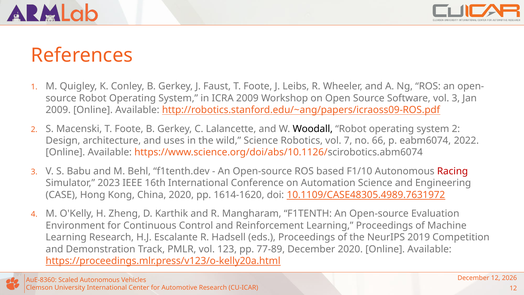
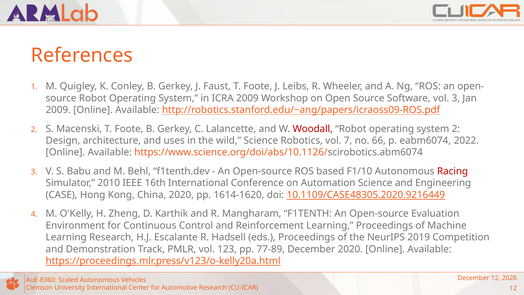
Woodall colour: black -> red
2023: 2023 -> 2010
10.1109/CASE48305.4989.7631972: 10.1109/CASE48305.4989.7631972 -> 10.1109/CASE48305.2020.9216449
